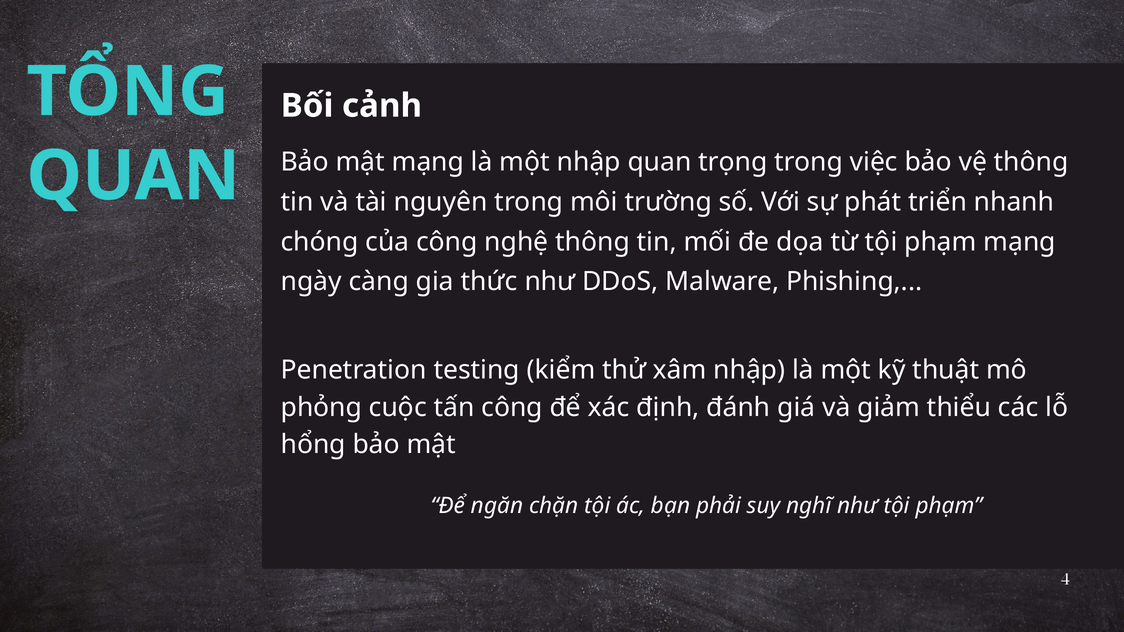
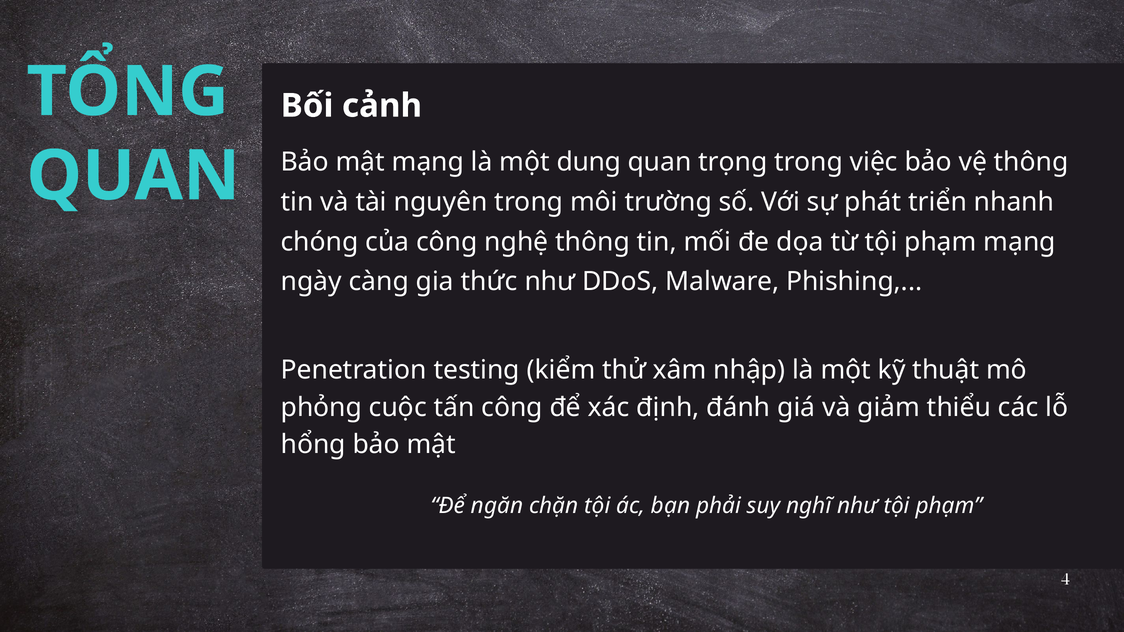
một nhập: nhập -> dung
